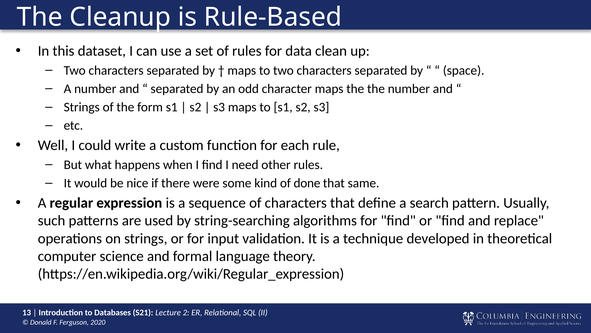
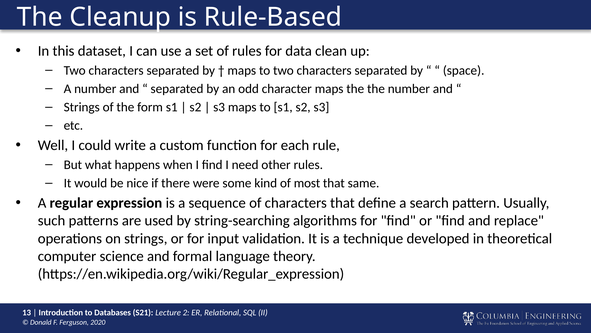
done: done -> most
